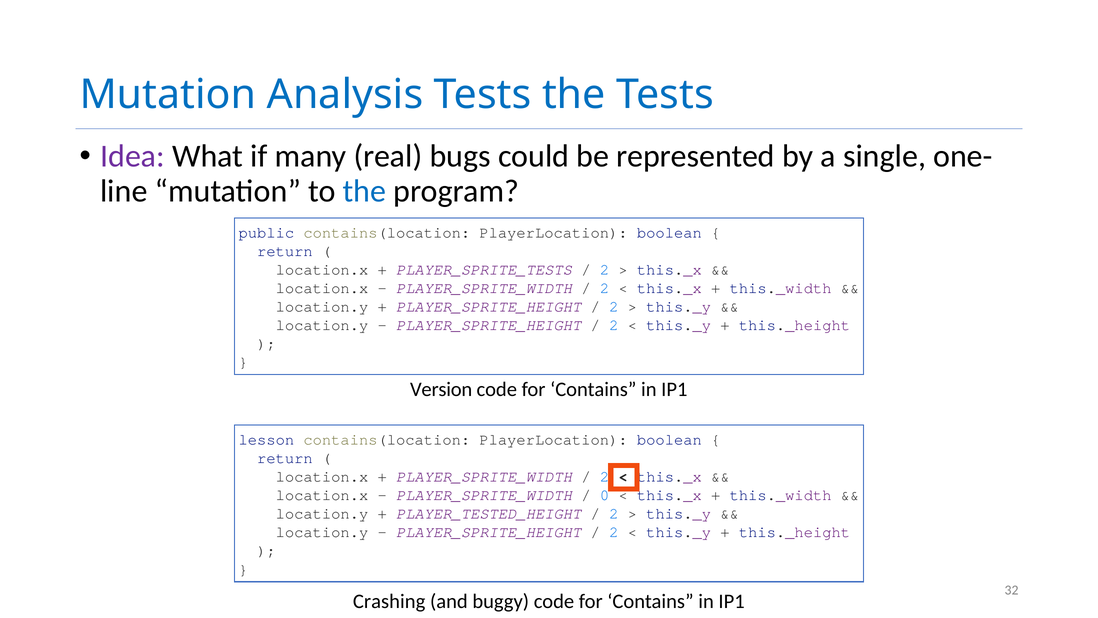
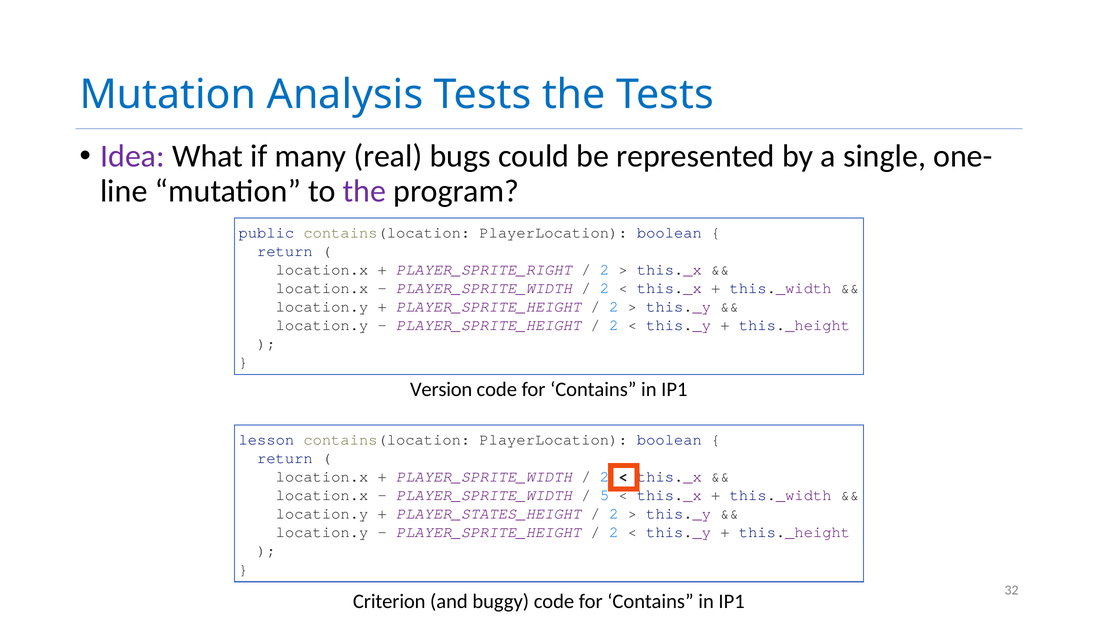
the at (364, 191) colour: blue -> purple
PLAYER_SPRITE_TESTS: PLAYER_SPRITE_TESTS -> PLAYER_SPRITE_RIGHT
0: 0 -> 5
PLAYER_TESTED_HEIGHT: PLAYER_TESTED_HEIGHT -> PLAYER_STATES_HEIGHT
Crashing: Crashing -> Criterion
